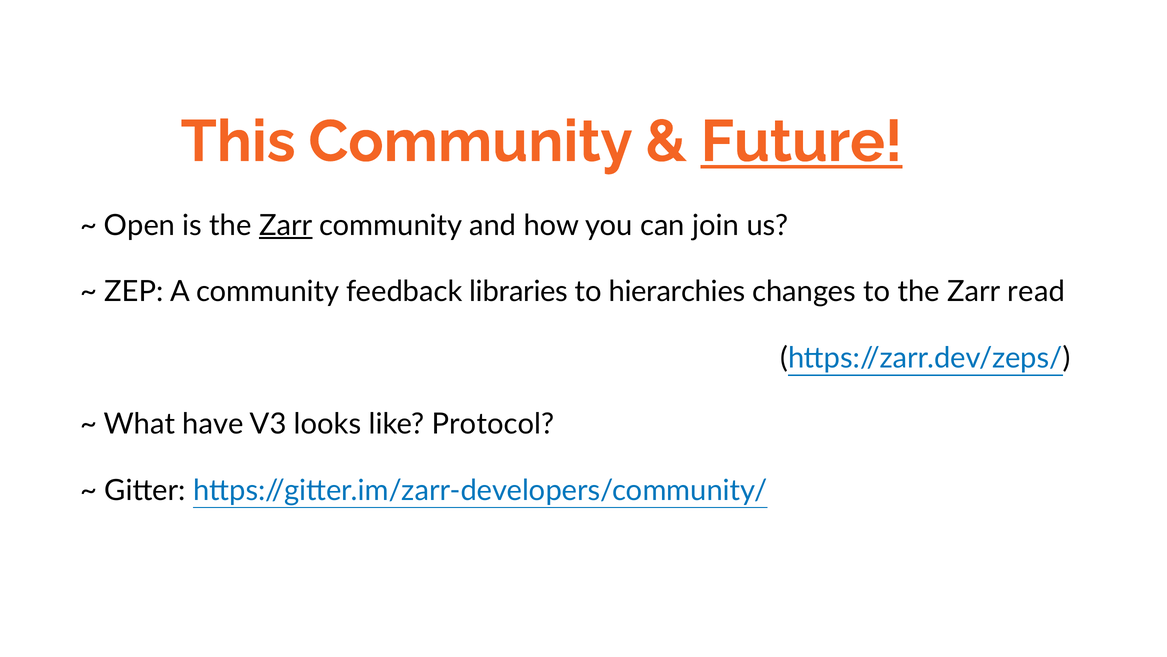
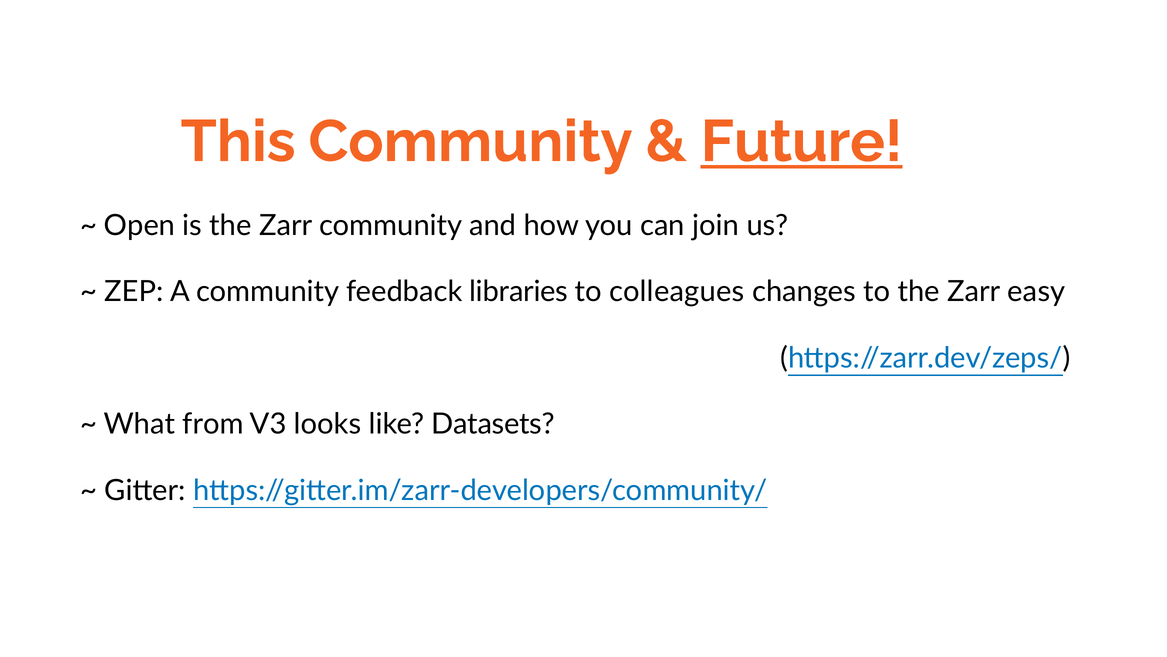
Zarr at (286, 225) underline: present -> none
hierarchies: hierarchies -> colleagues
read: read -> easy
have: have -> from
Protocol: Protocol -> Datasets
